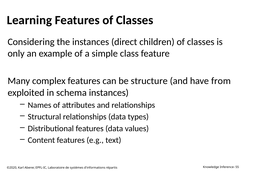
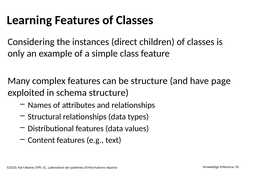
from: from -> page
schema instances: instances -> structure
